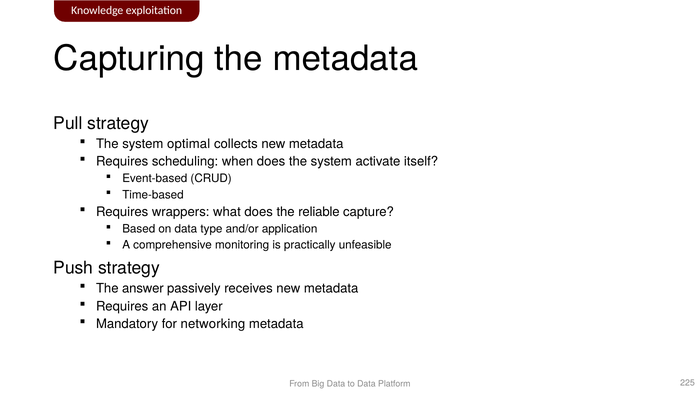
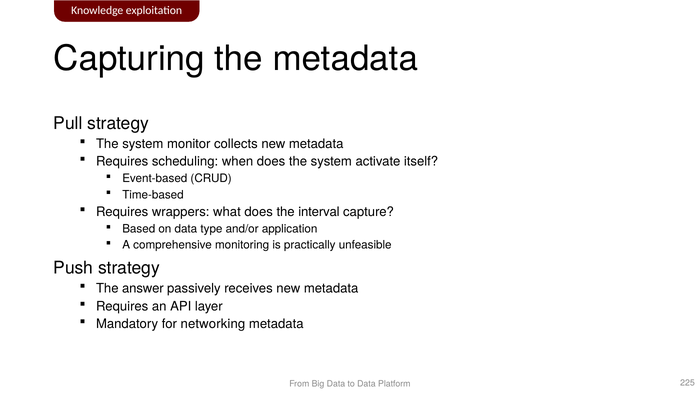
optimal: optimal -> monitor
reliable: reliable -> interval
